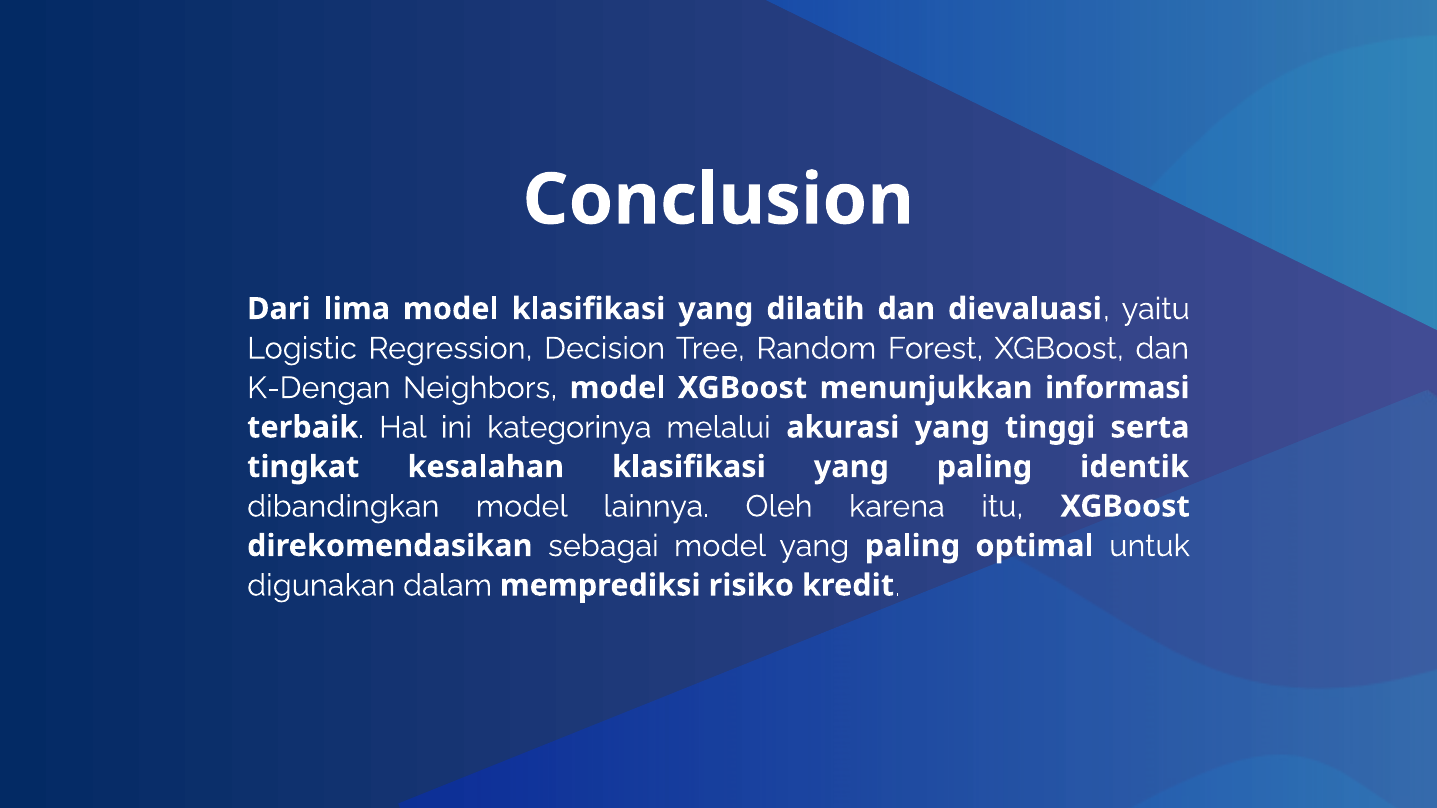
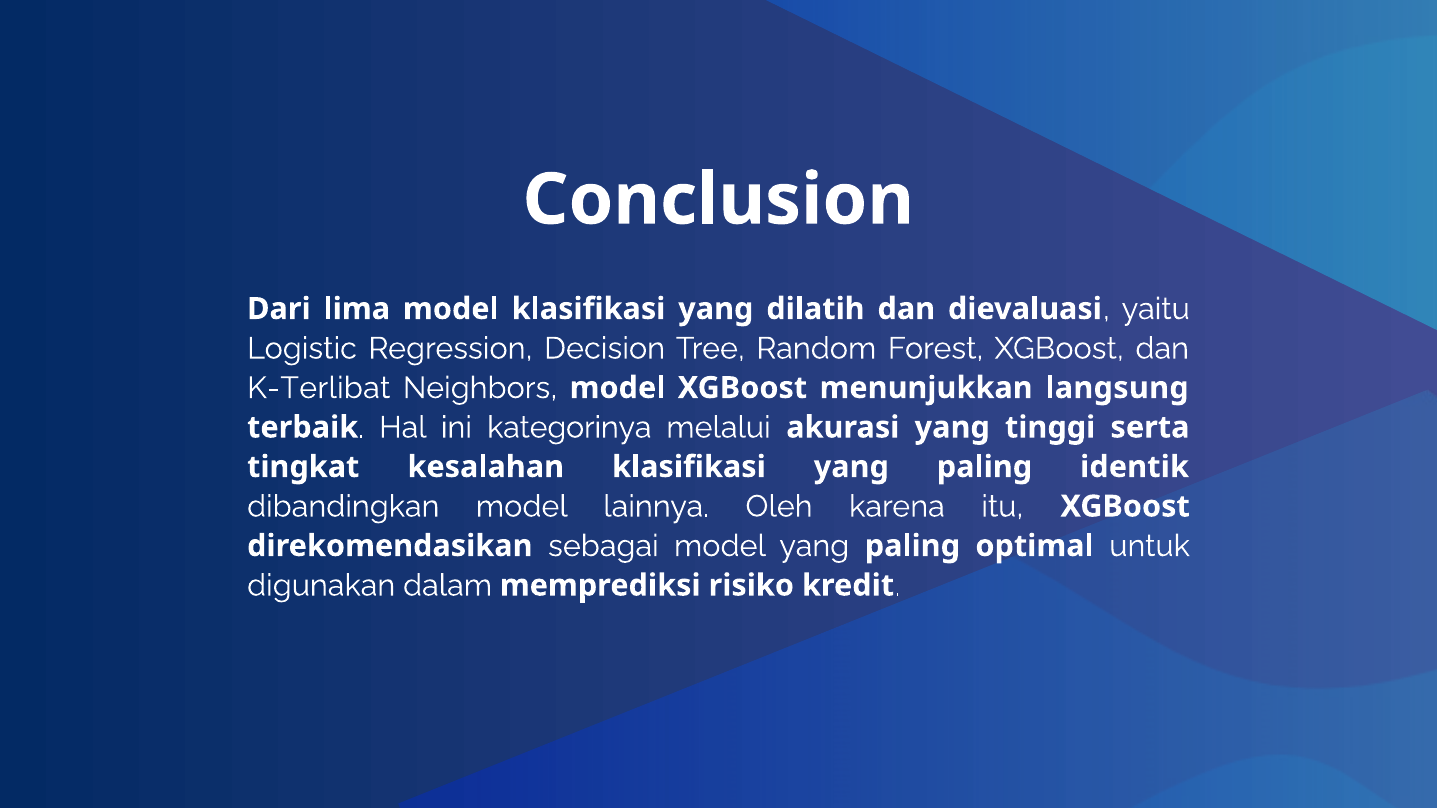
K-Dengan: K-Dengan -> K-Terlibat
informasi: informasi -> langsung
